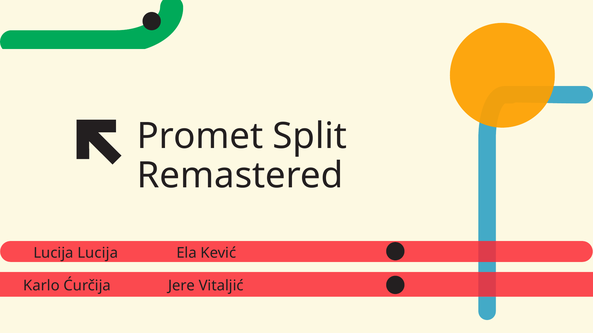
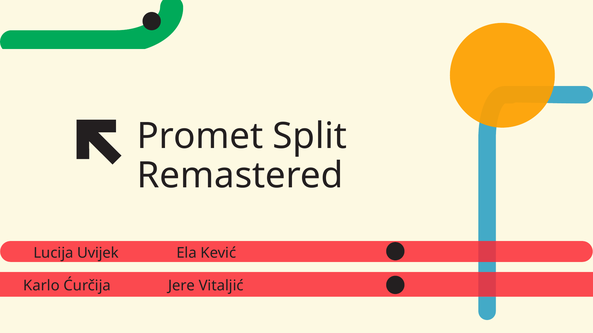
Lucija Lucija: Lucija -> Uvijek
